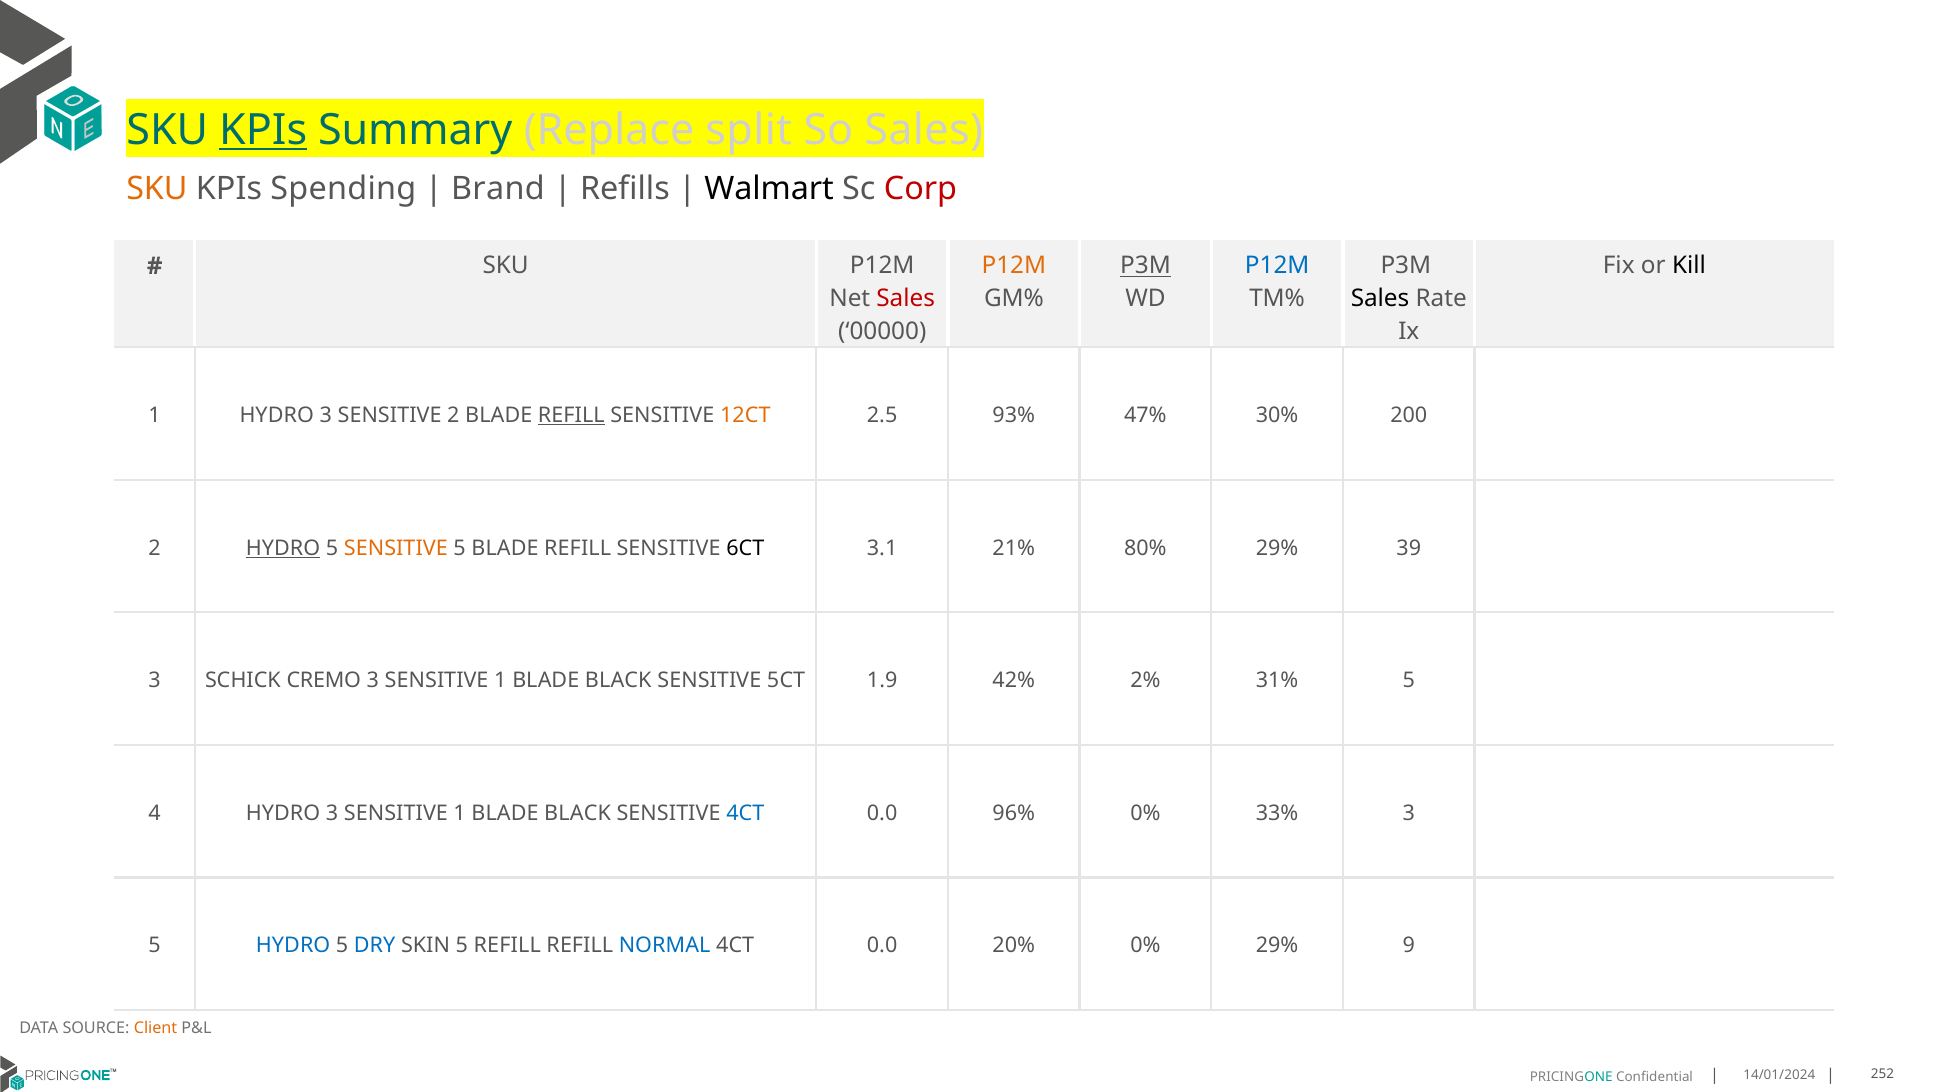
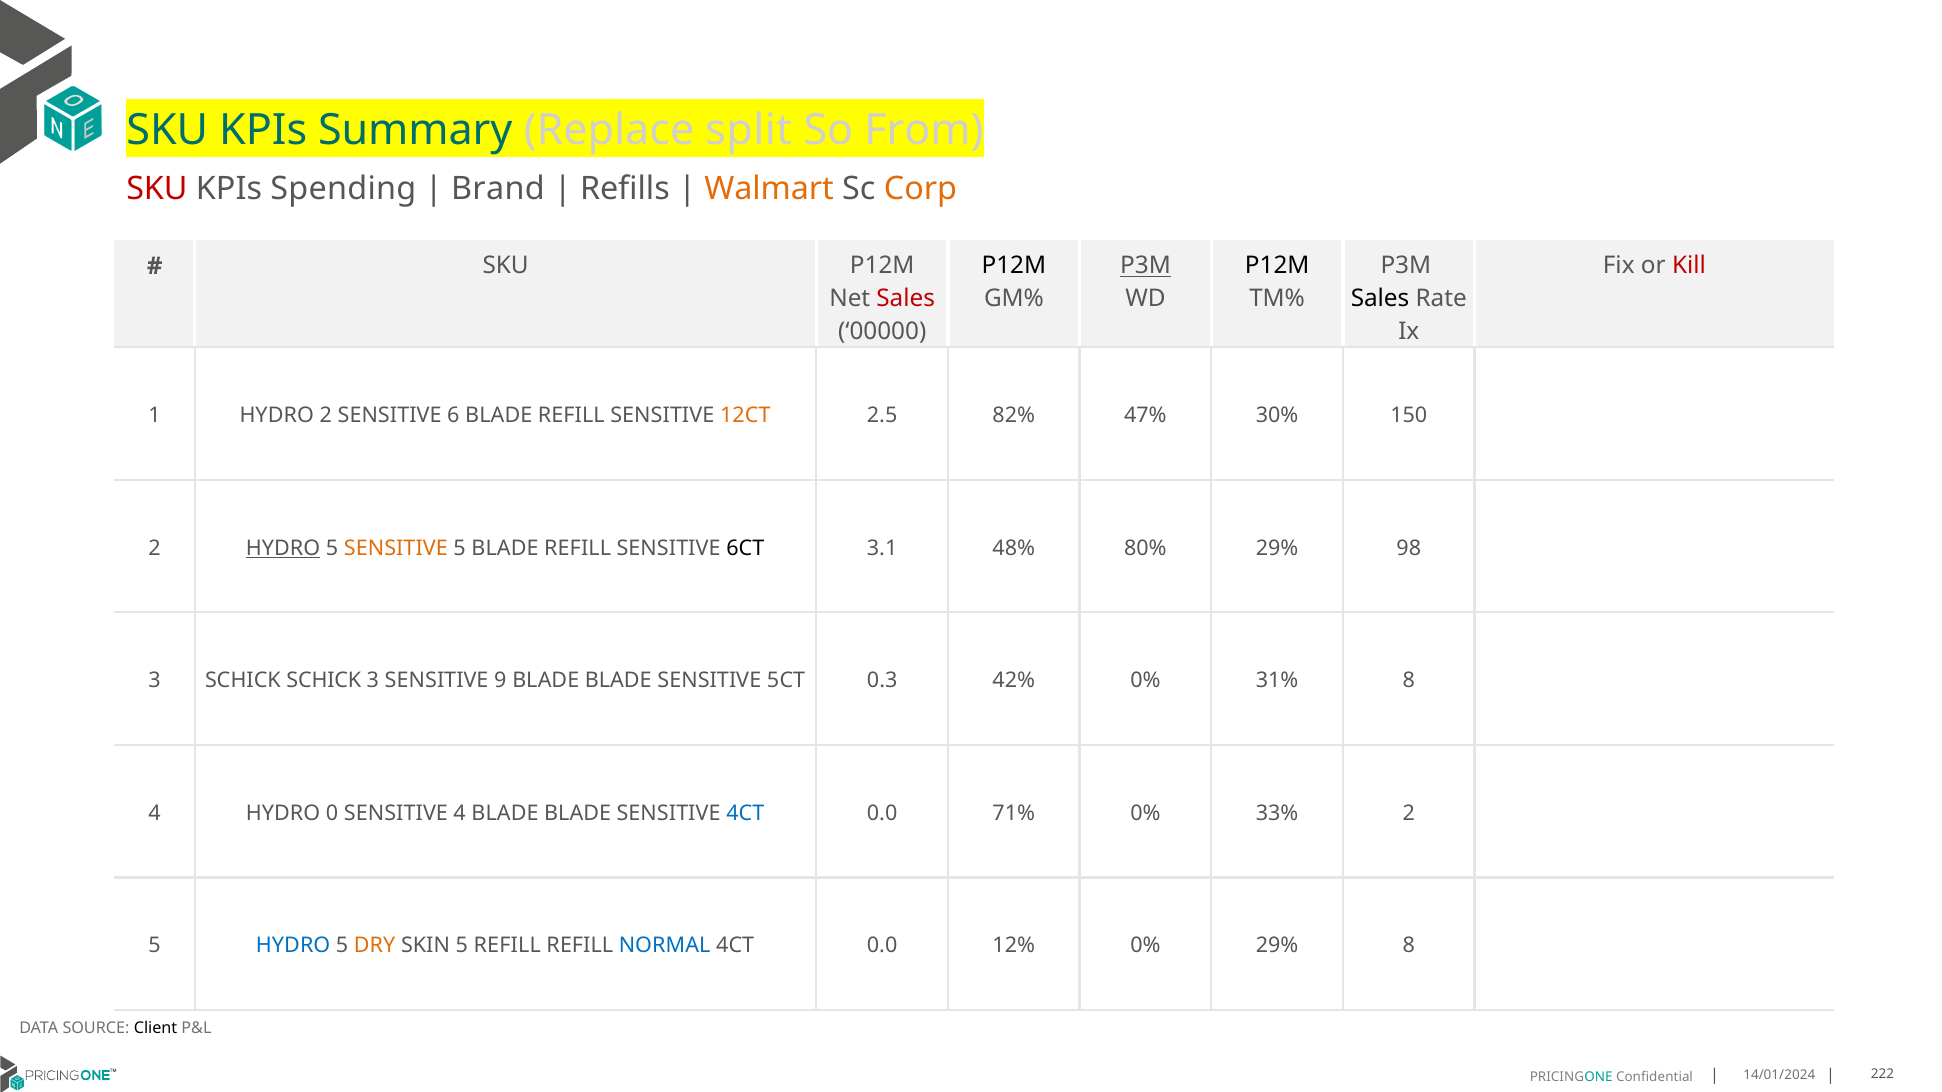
KPIs at (263, 131) underline: present -> none
So Sales: Sales -> From
SKU at (157, 189) colour: orange -> red
Walmart colour: black -> orange
Corp colour: red -> orange
P12M at (1014, 266) colour: orange -> black
P12M at (1277, 266) colour: blue -> black
Kill colour: black -> red
1 HYDRO 3: 3 -> 2
SENSITIVE 2: 2 -> 6
REFILL at (571, 416) underline: present -> none
93%: 93% -> 82%
200: 200 -> 150
21%: 21% -> 48%
39: 39 -> 98
SCHICK CREMO: CREMO -> SCHICK
1 at (500, 681): 1 -> 9
BLACK at (618, 681): BLACK -> BLADE
1.9: 1.9 -> 0.3
42% 2%: 2% -> 0%
31% 5: 5 -> 8
4 HYDRO 3: 3 -> 0
1 at (460, 813): 1 -> 4
BLACK at (578, 813): BLACK -> BLADE
96%: 96% -> 71%
33% 3: 3 -> 2
DRY colour: blue -> orange
20%: 20% -> 12%
29% 9: 9 -> 8
Client colour: orange -> black
252: 252 -> 222
